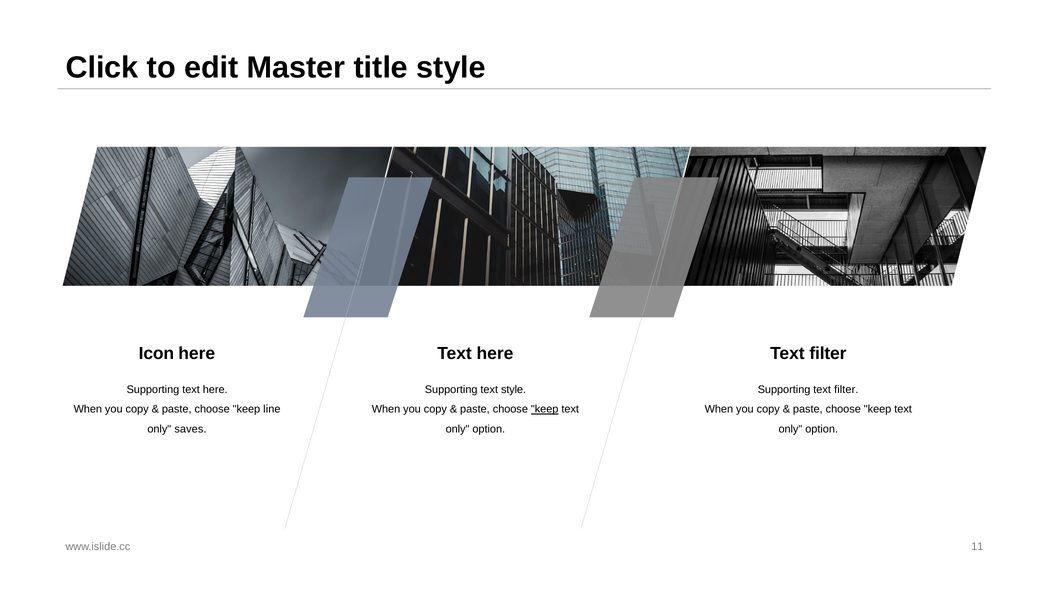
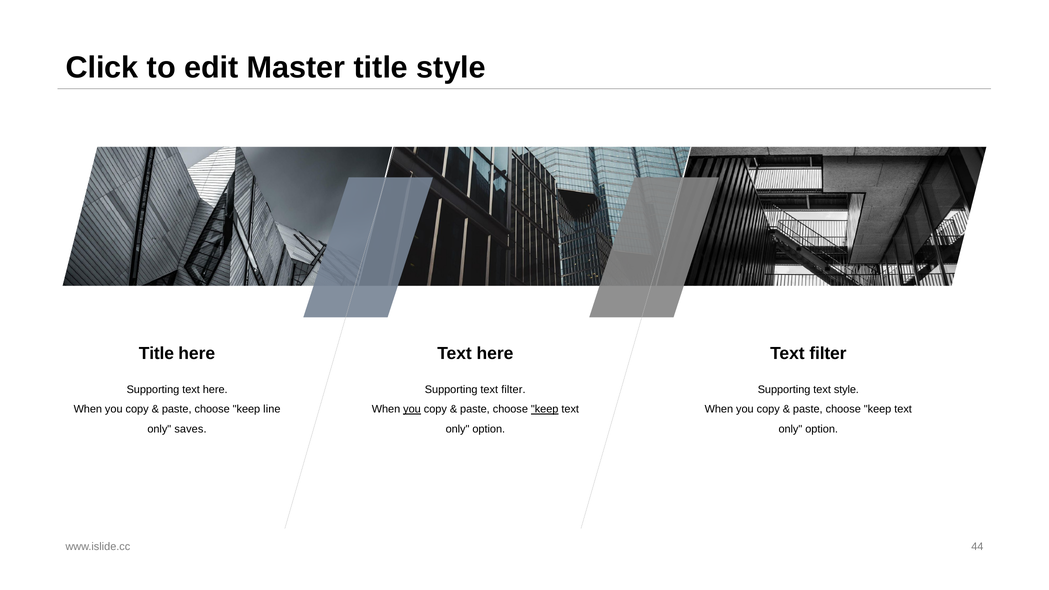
Icon at (156, 354): Icon -> Title
Supporting text style: style -> filter
Supporting text filter: filter -> style
you at (412, 409) underline: none -> present
11: 11 -> 44
